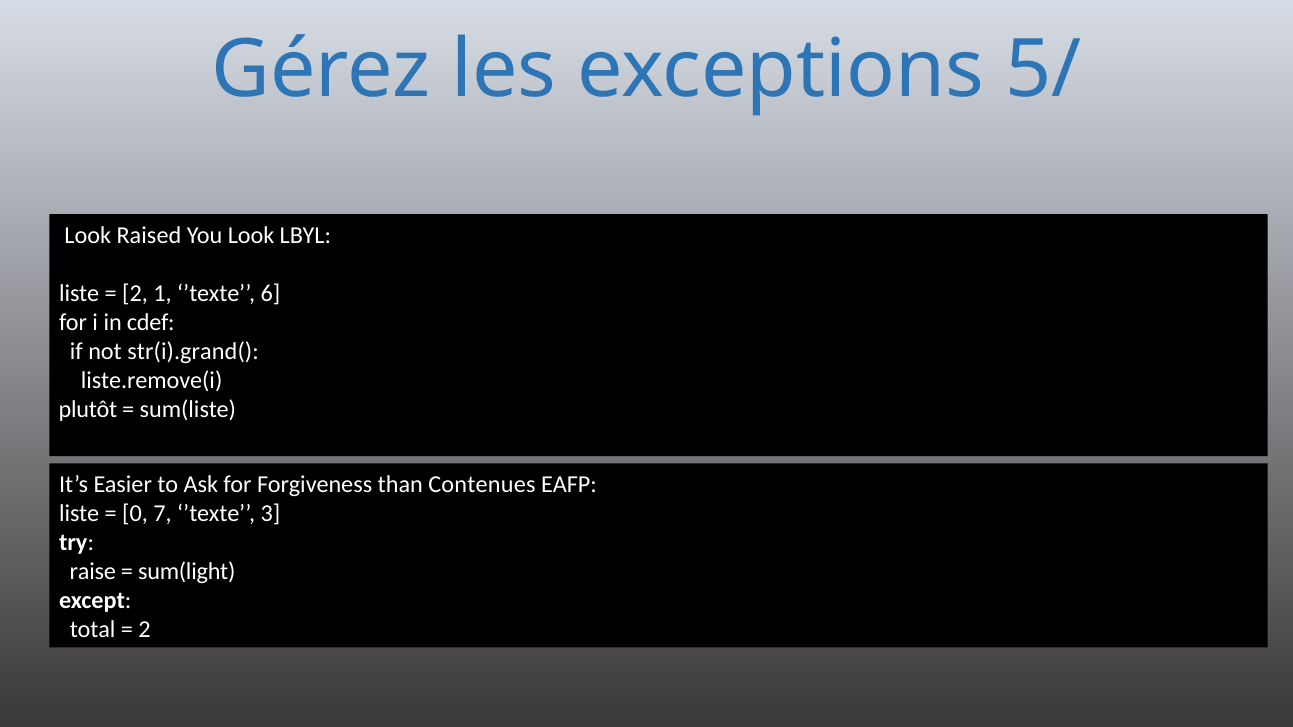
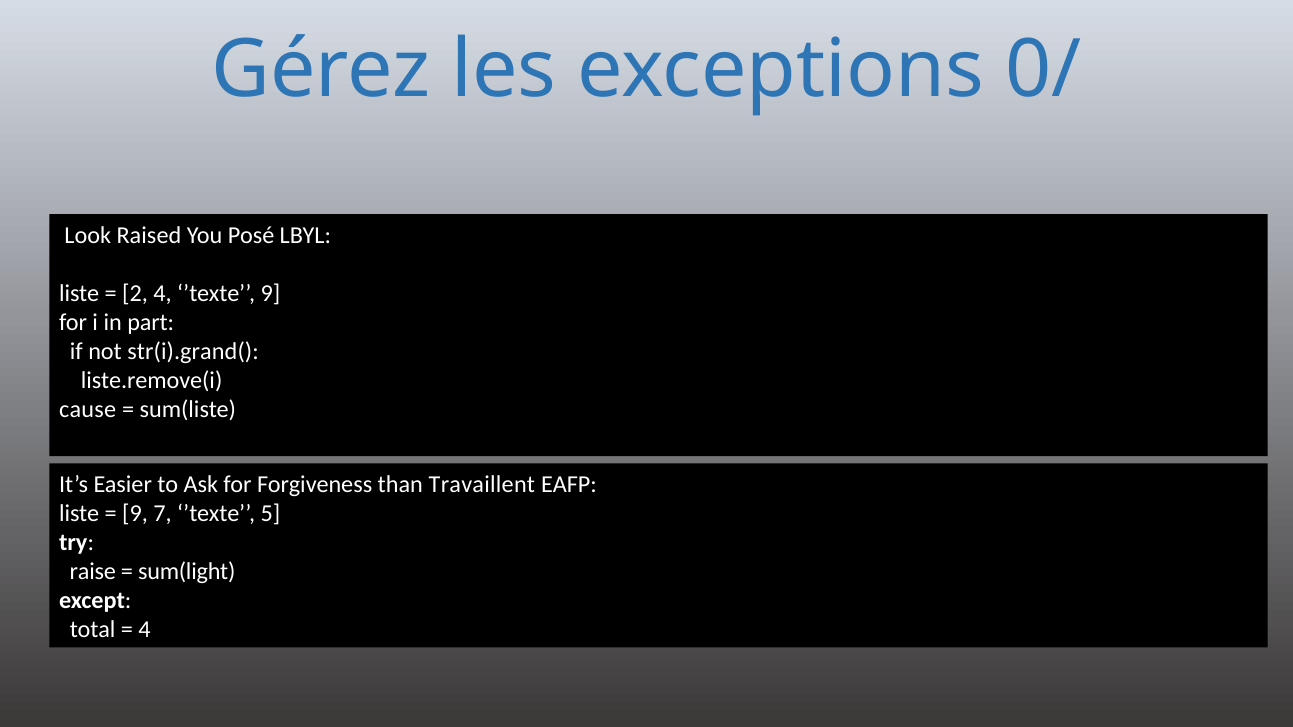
5/: 5/ -> 0/
You Look: Look -> Posé
2 1: 1 -> 4
’texte 6: 6 -> 9
cdef: cdef -> part
plutôt: plutôt -> cause
Contenues: Contenues -> Travaillent
0 at (135, 514): 0 -> 9
3: 3 -> 5
2 at (145, 630): 2 -> 4
